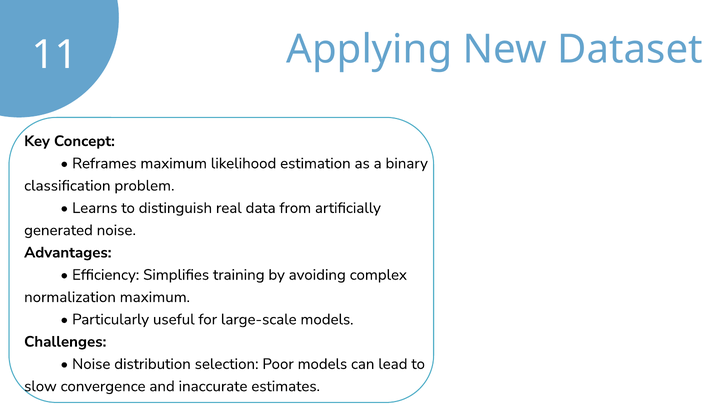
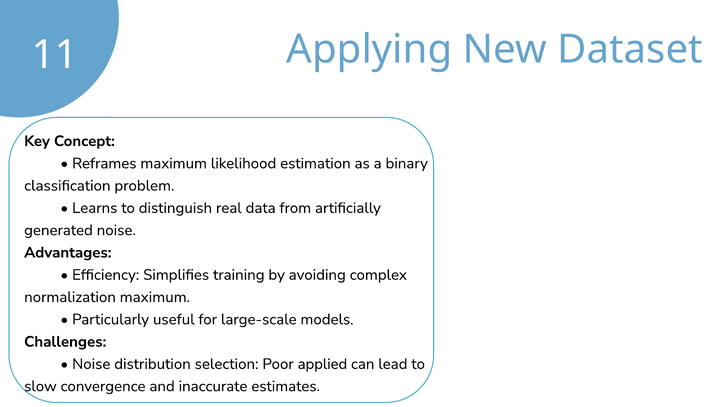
Poor models: models -> applied
